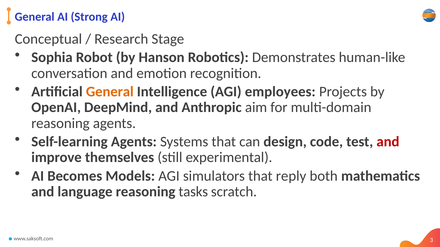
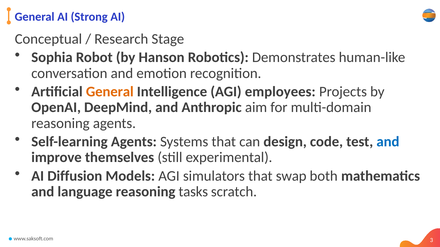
and at (388, 142) colour: red -> blue
Becomes: Becomes -> Diffusion
reply: reply -> swap
